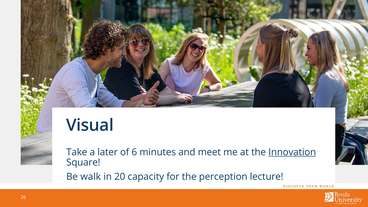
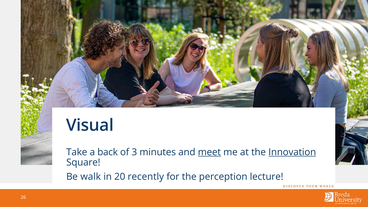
later: later -> back
6: 6 -> 3
meet underline: none -> present
capacity: capacity -> recently
